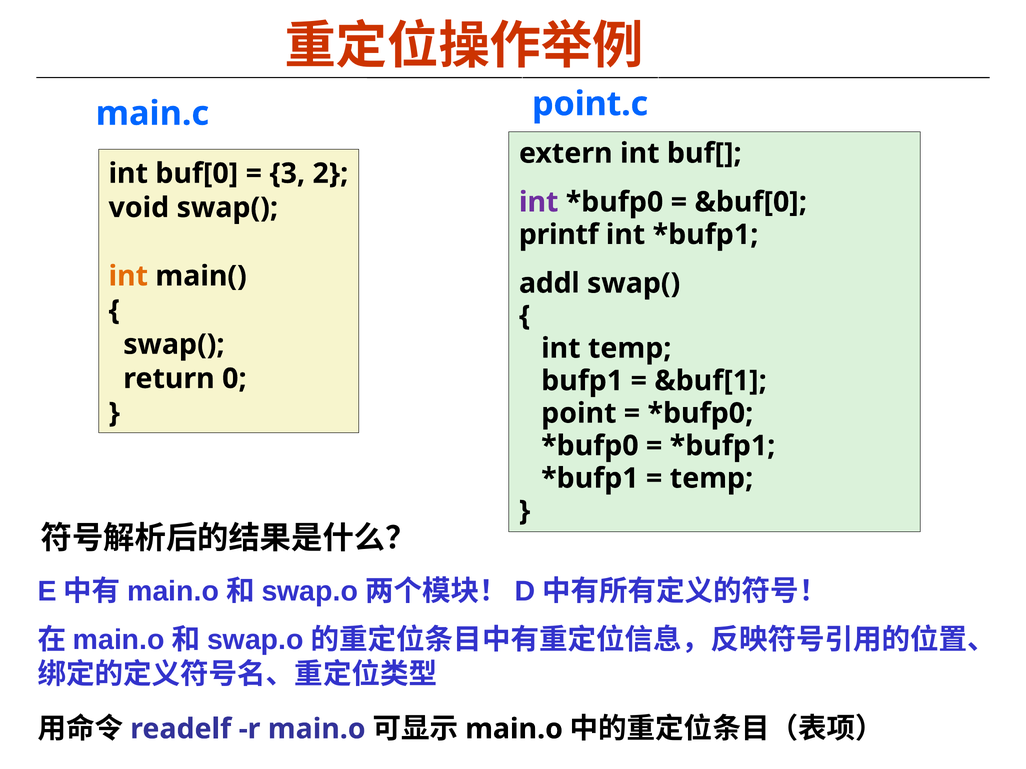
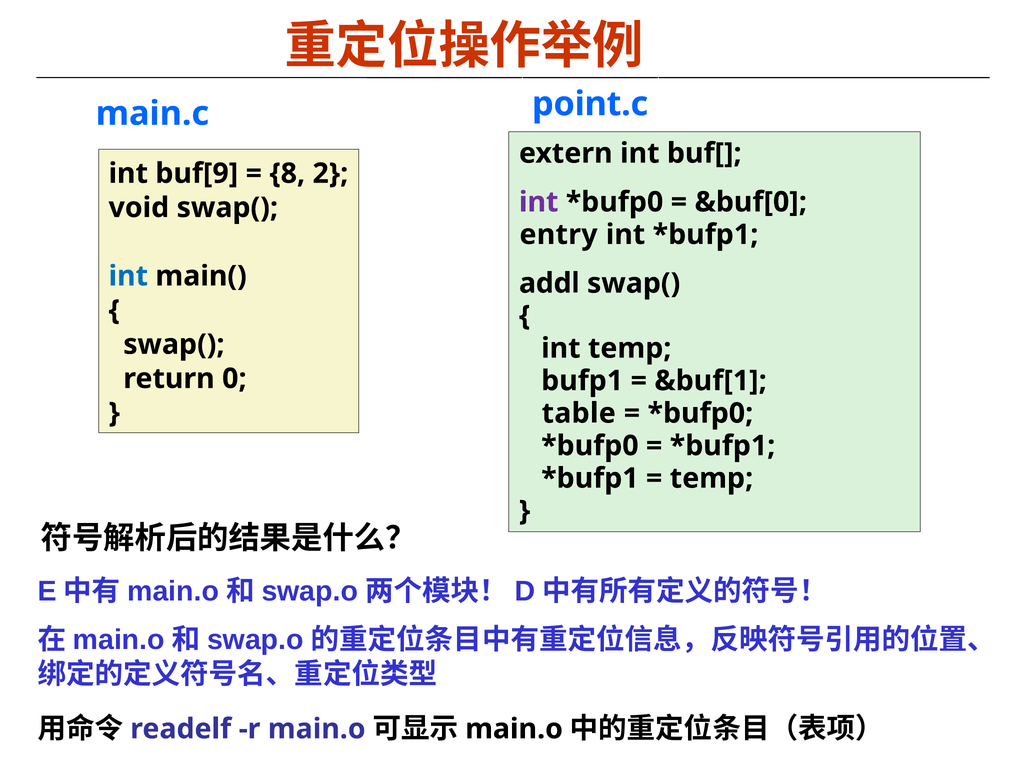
buf[0: buf[0 -> buf[9
3: 3 -> 8
printf: printf -> entry
int at (128, 276) colour: orange -> blue
point: point -> table
